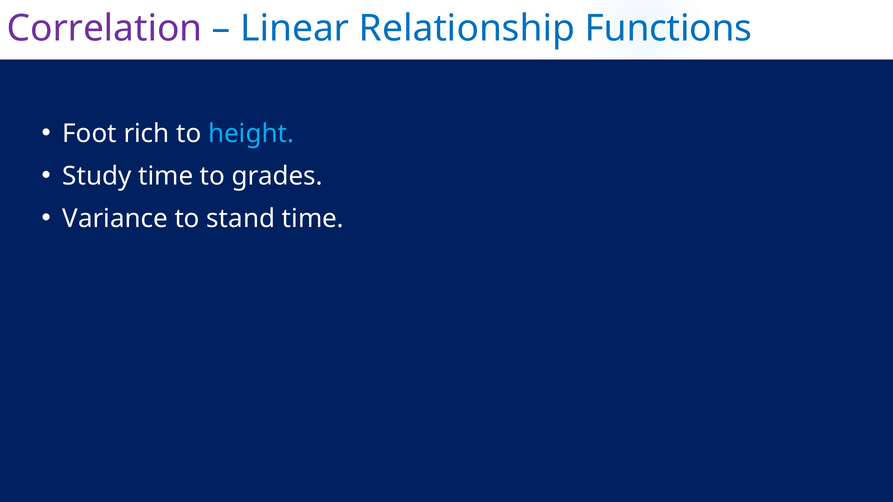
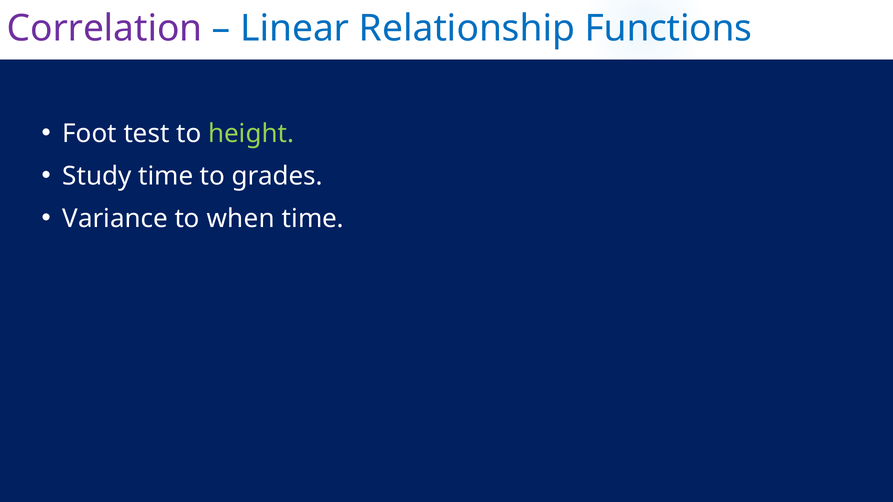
rich: rich -> test
height colour: light blue -> light green
stand: stand -> when
